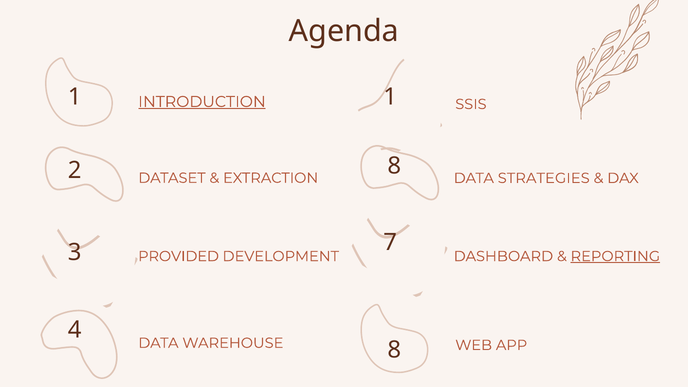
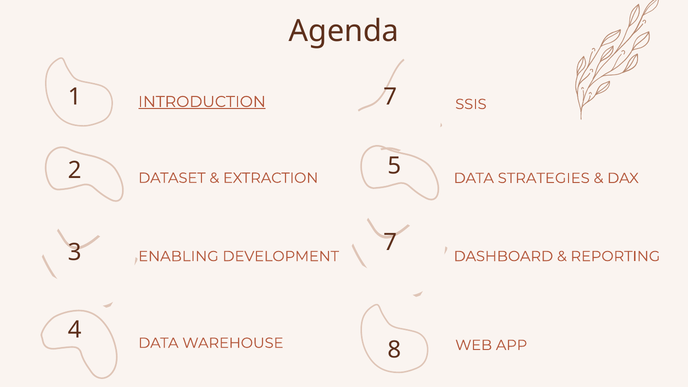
1 1: 1 -> 7
8 at (394, 166): 8 -> 5
PROVIDED: PROVIDED -> ENABLING
REPORTING underline: present -> none
